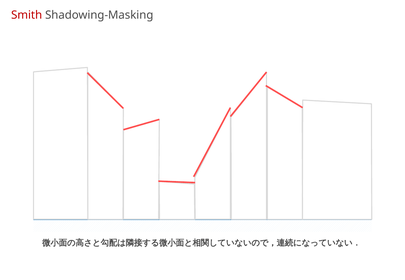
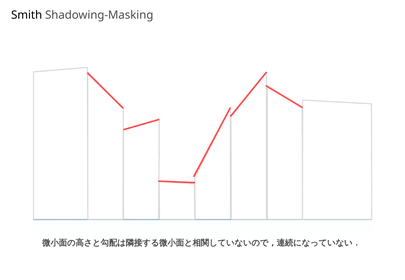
Smith colour: red -> black
